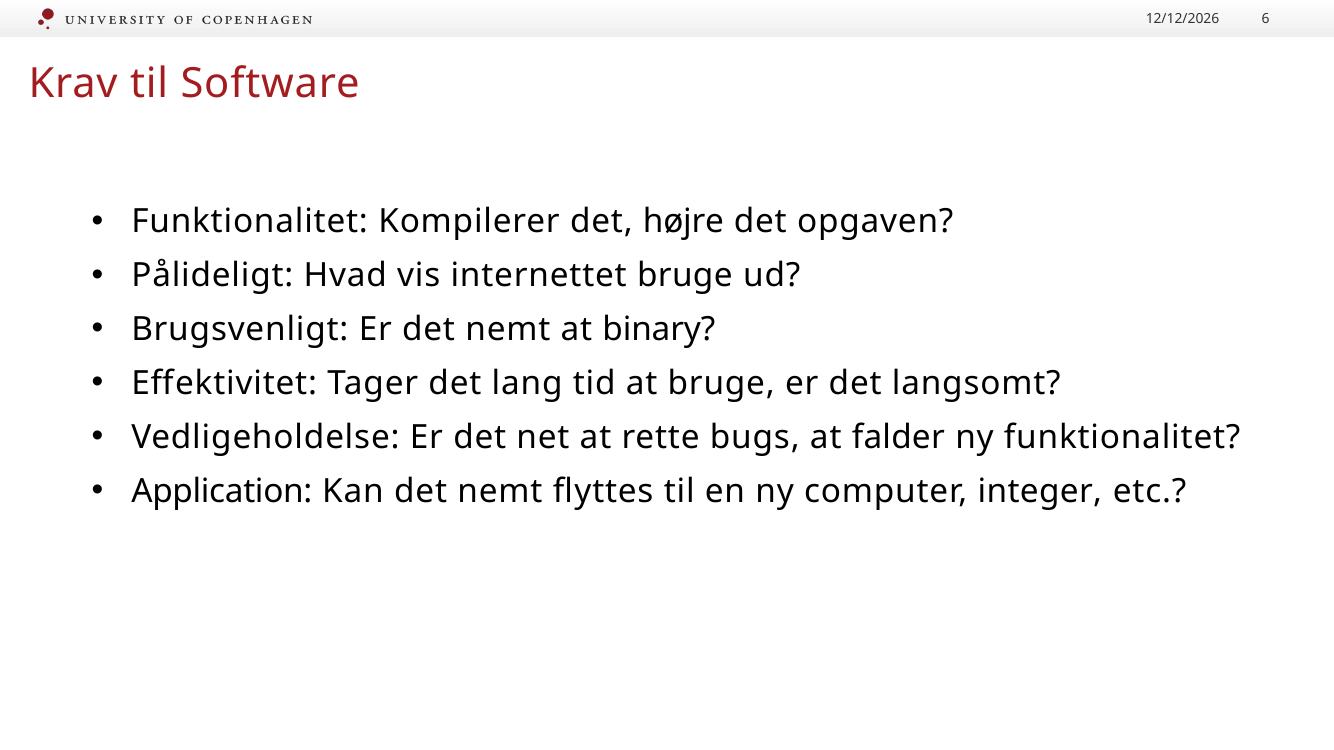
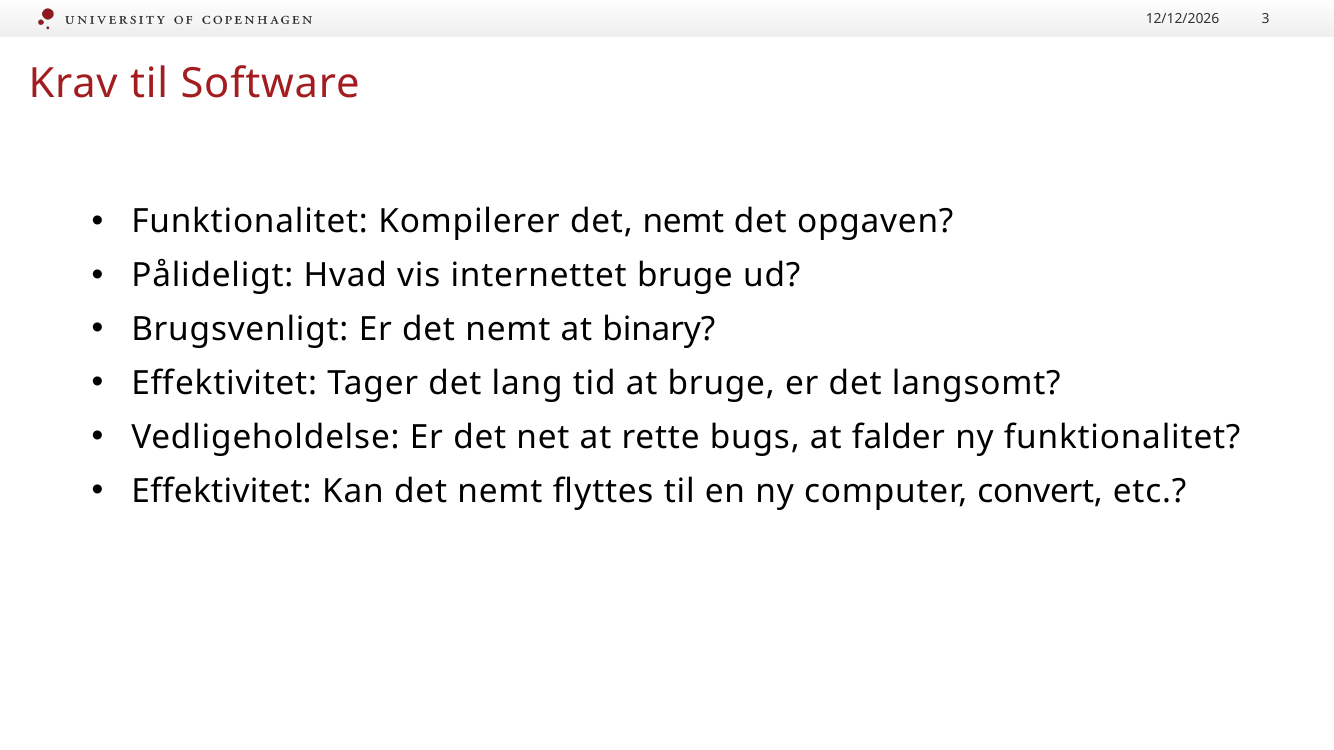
6: 6 -> 3
Kompilerer det højre: højre -> nemt
Application at (222, 492): Application -> Effektivitet
integer: integer -> convert
